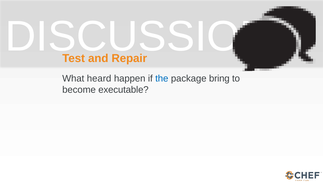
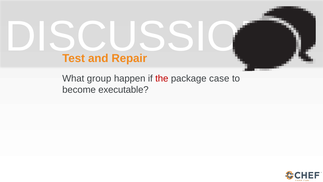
heard: heard -> group
the colour: blue -> red
bring: bring -> case
